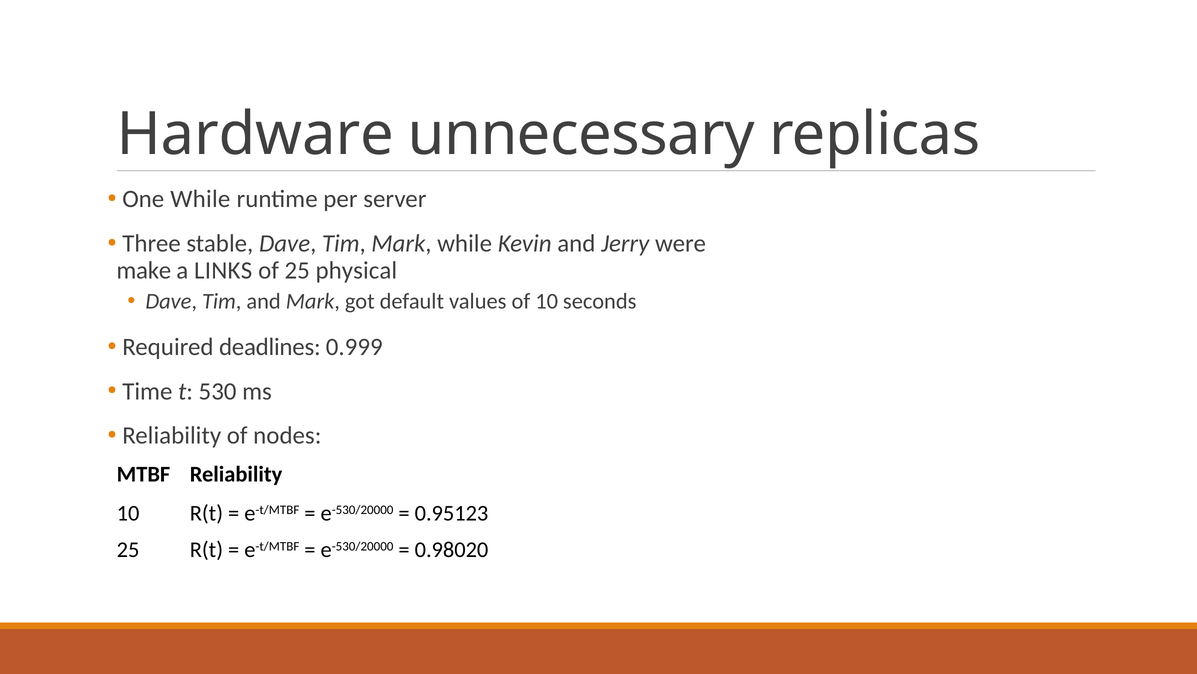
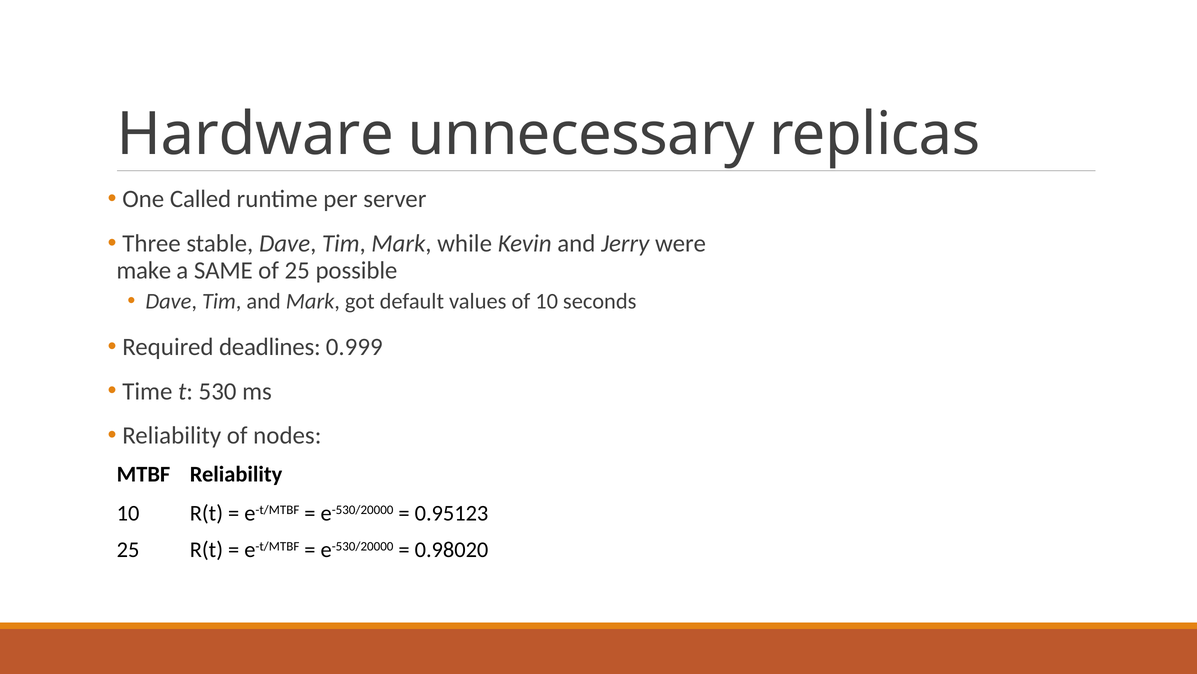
One While: While -> Called
LINKS: LINKS -> SAME
physical: physical -> possible
